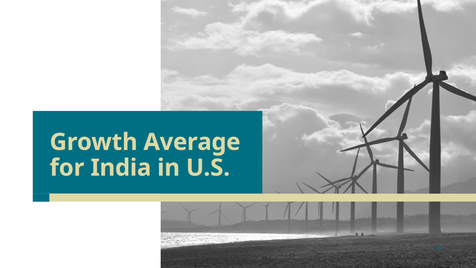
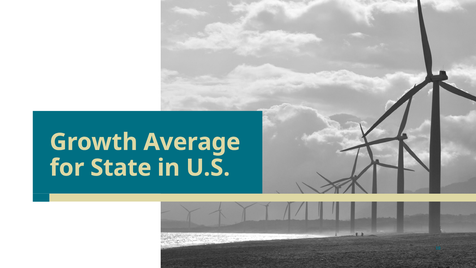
India: India -> State
